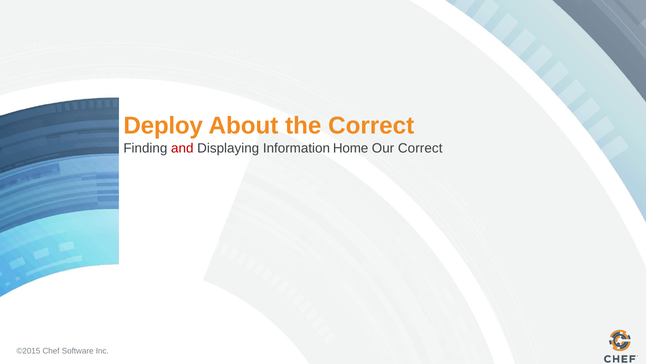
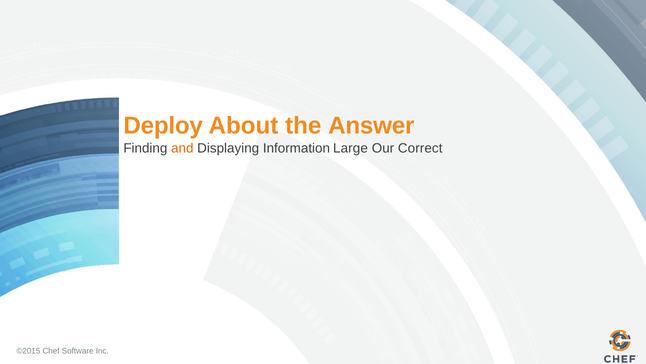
the Correct: Correct -> Answer
and colour: red -> orange
Home: Home -> Large
